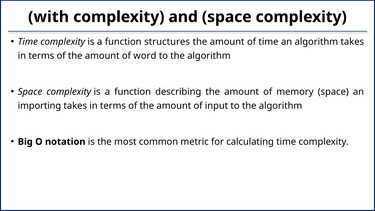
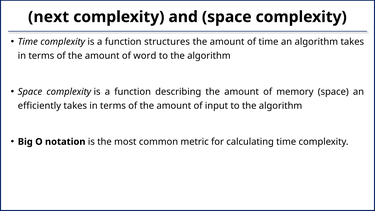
with: with -> next
importing: importing -> efficiently
